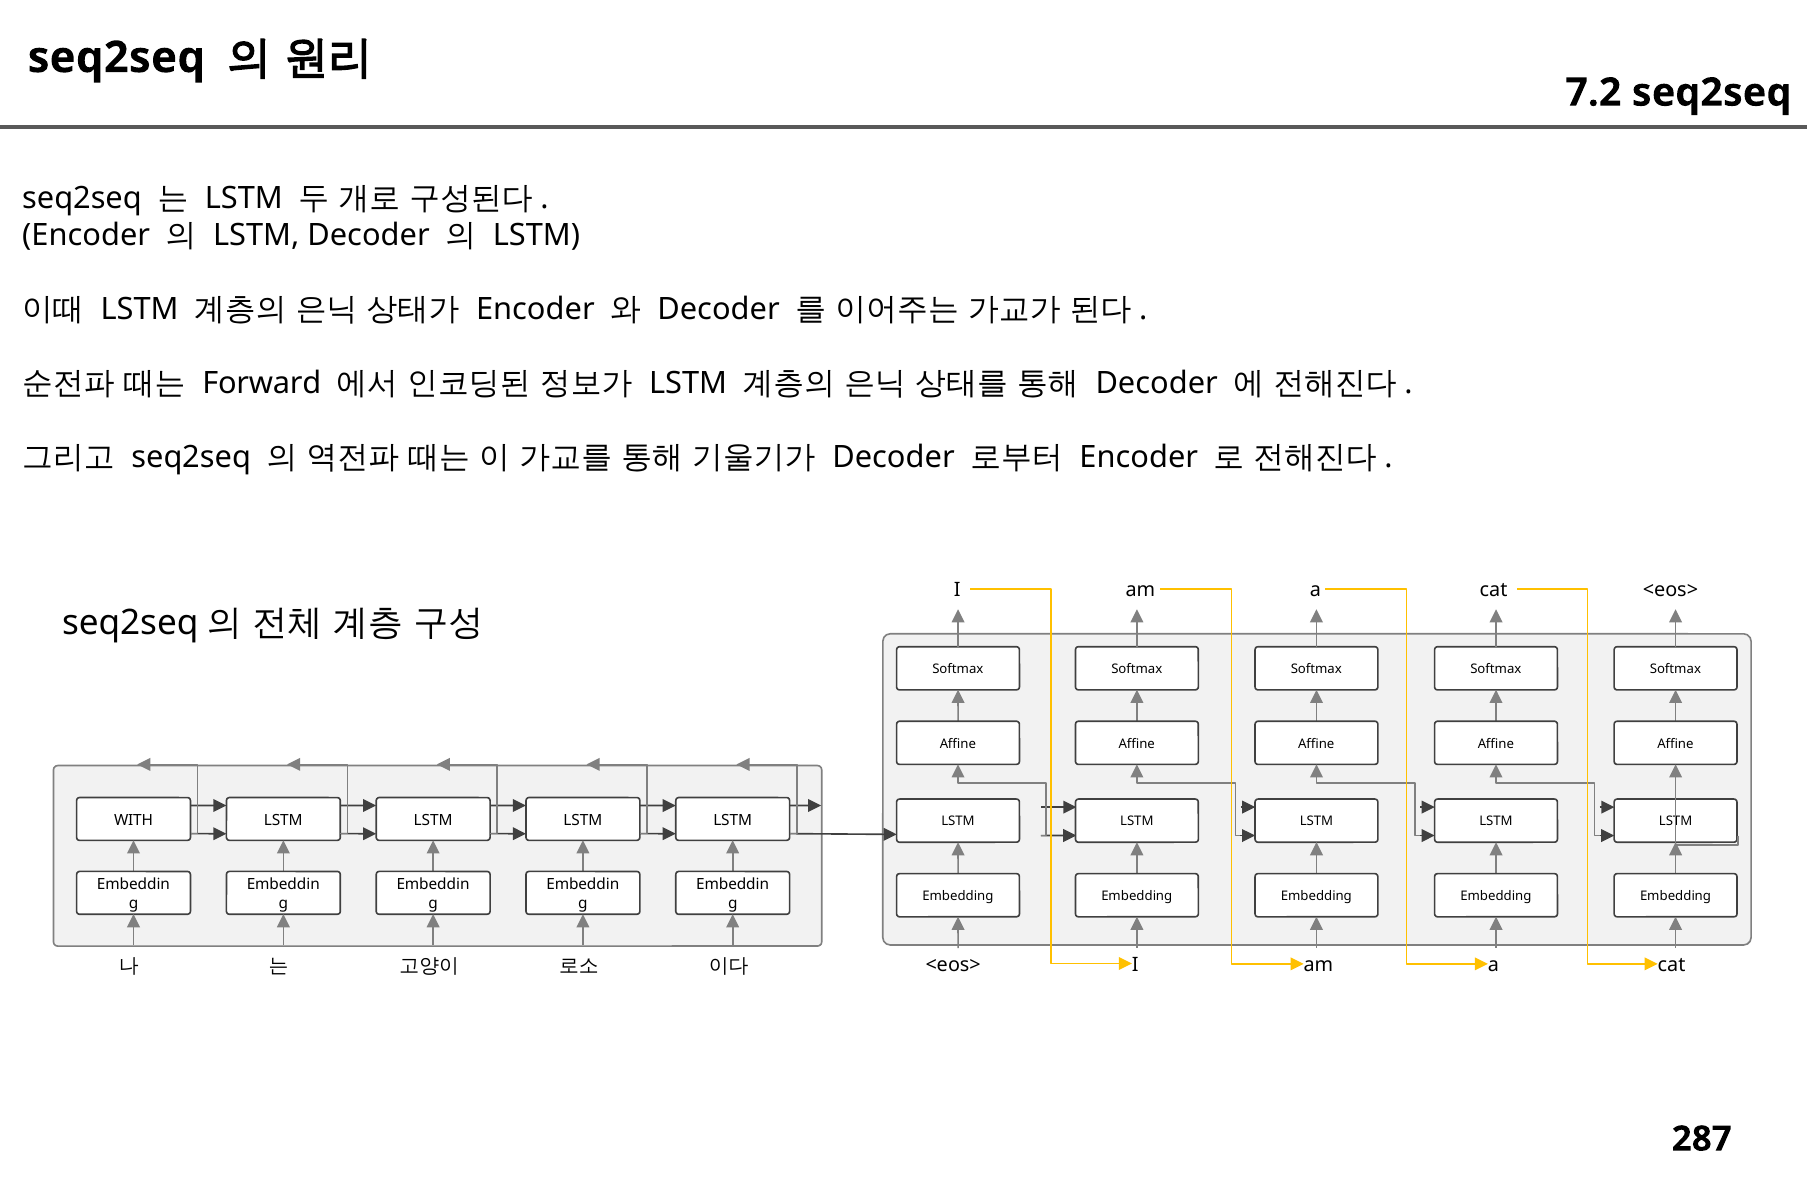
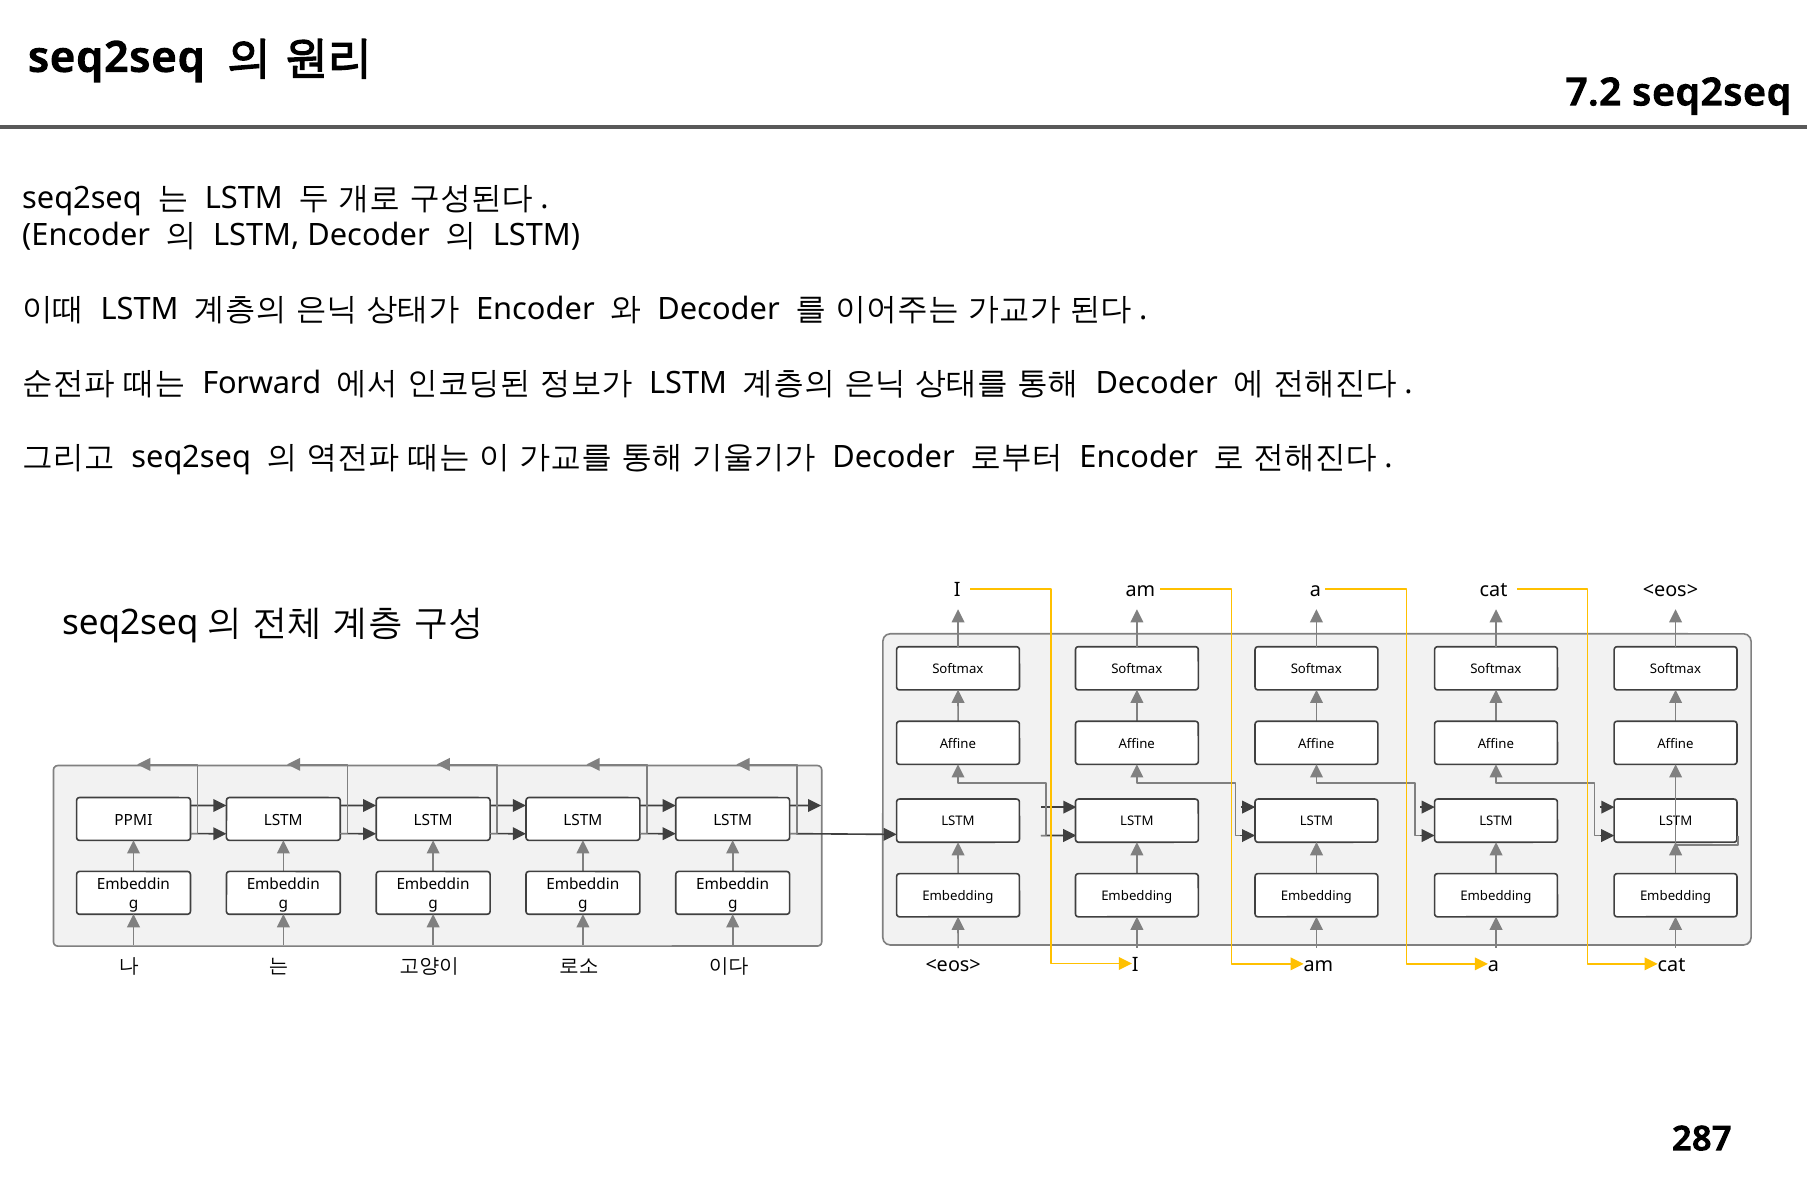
WITH: WITH -> PPMI
